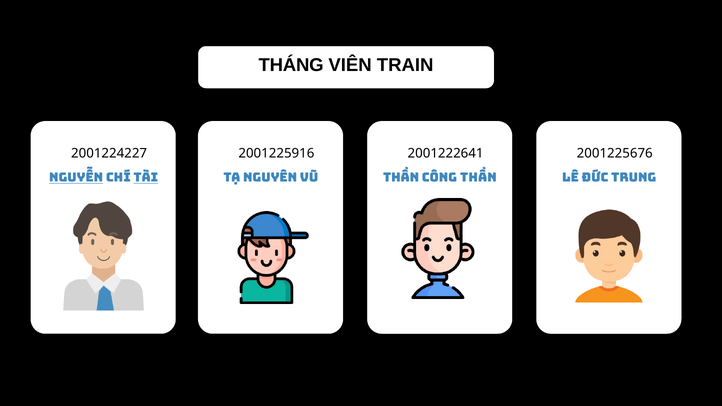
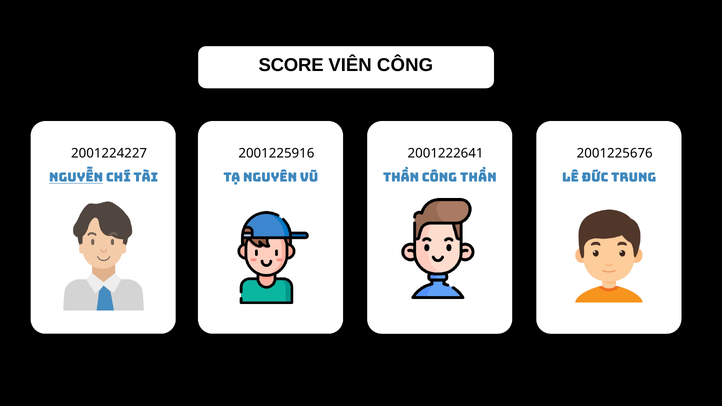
THÁNG at (291, 65): THÁNG -> SCORE
VIÊN TRAIN: TRAIN -> CÔNG
tài underline: present -> none
